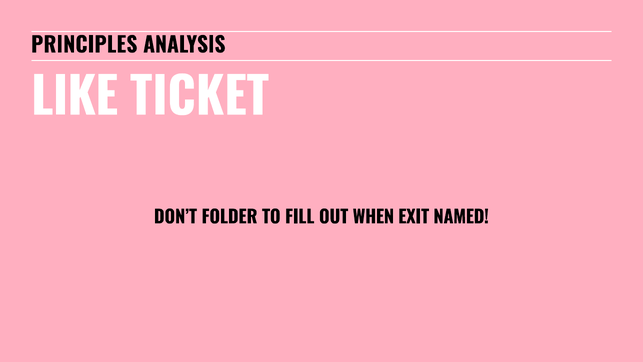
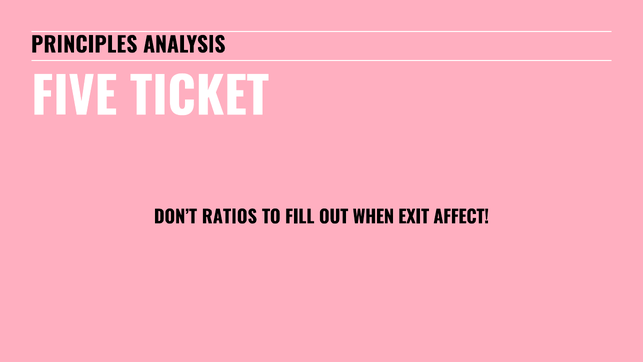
LIKE: LIKE -> FIVE
FOLDER: FOLDER -> RATIOS
NAMED: NAMED -> AFFECT
